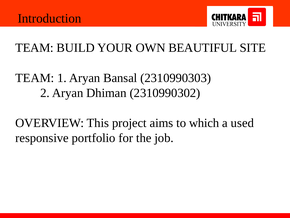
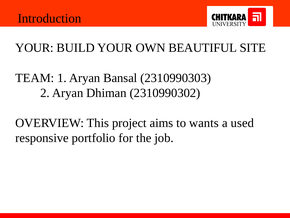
TEAM at (34, 48): TEAM -> YOUR
which: which -> wants
